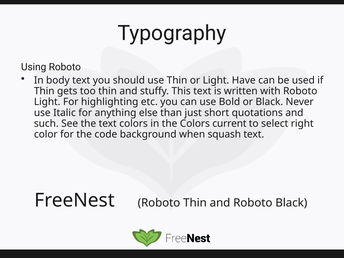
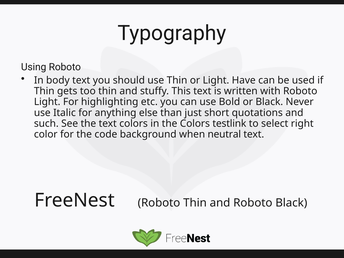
current: current -> testlink
squash: squash -> neutral
